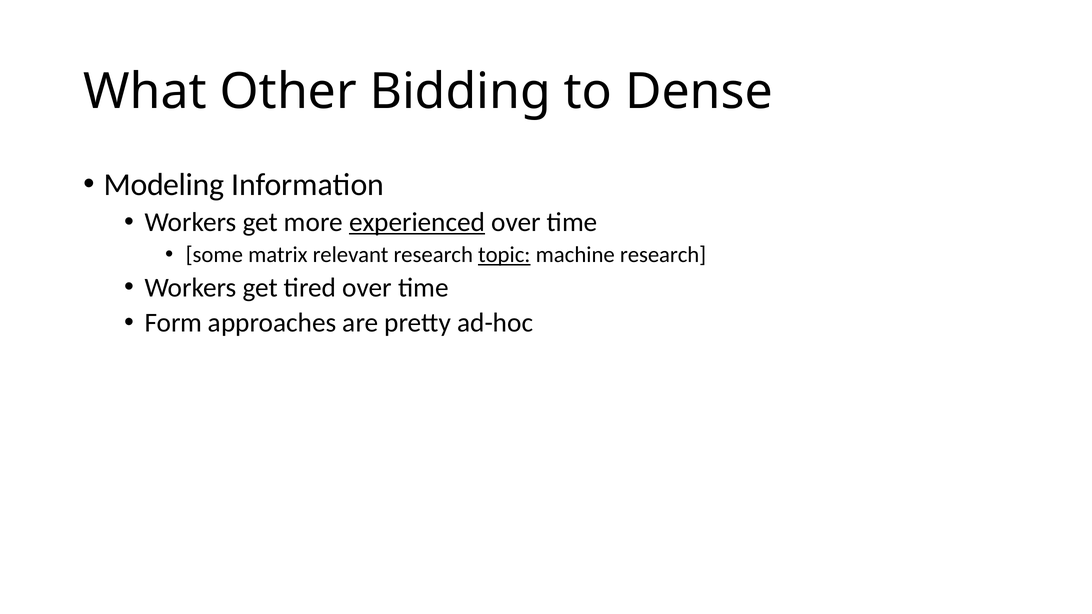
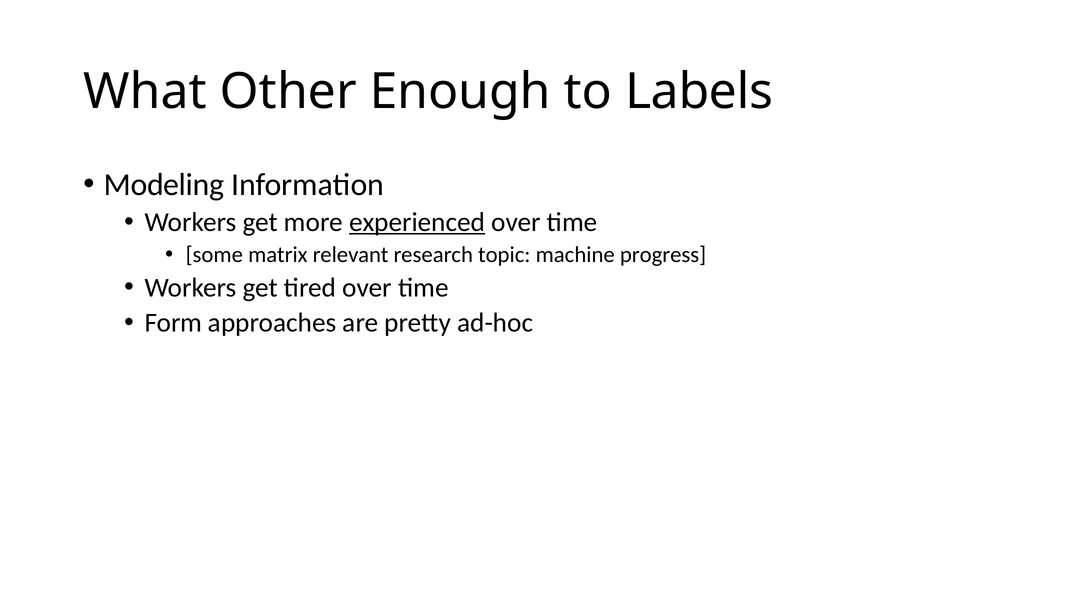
Bidding: Bidding -> Enough
Dense: Dense -> Labels
topic underline: present -> none
machine research: research -> progress
